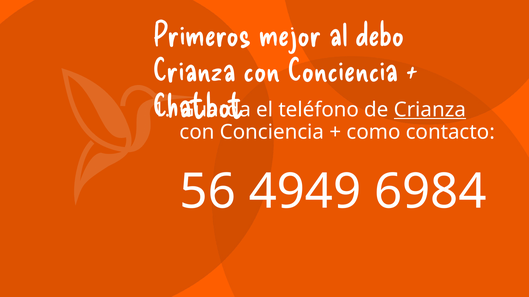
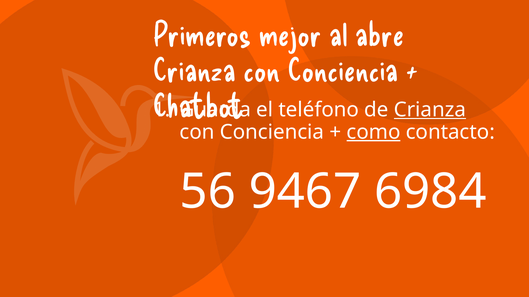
debo: debo -> abre
como underline: none -> present
4949: 4949 -> 9467
